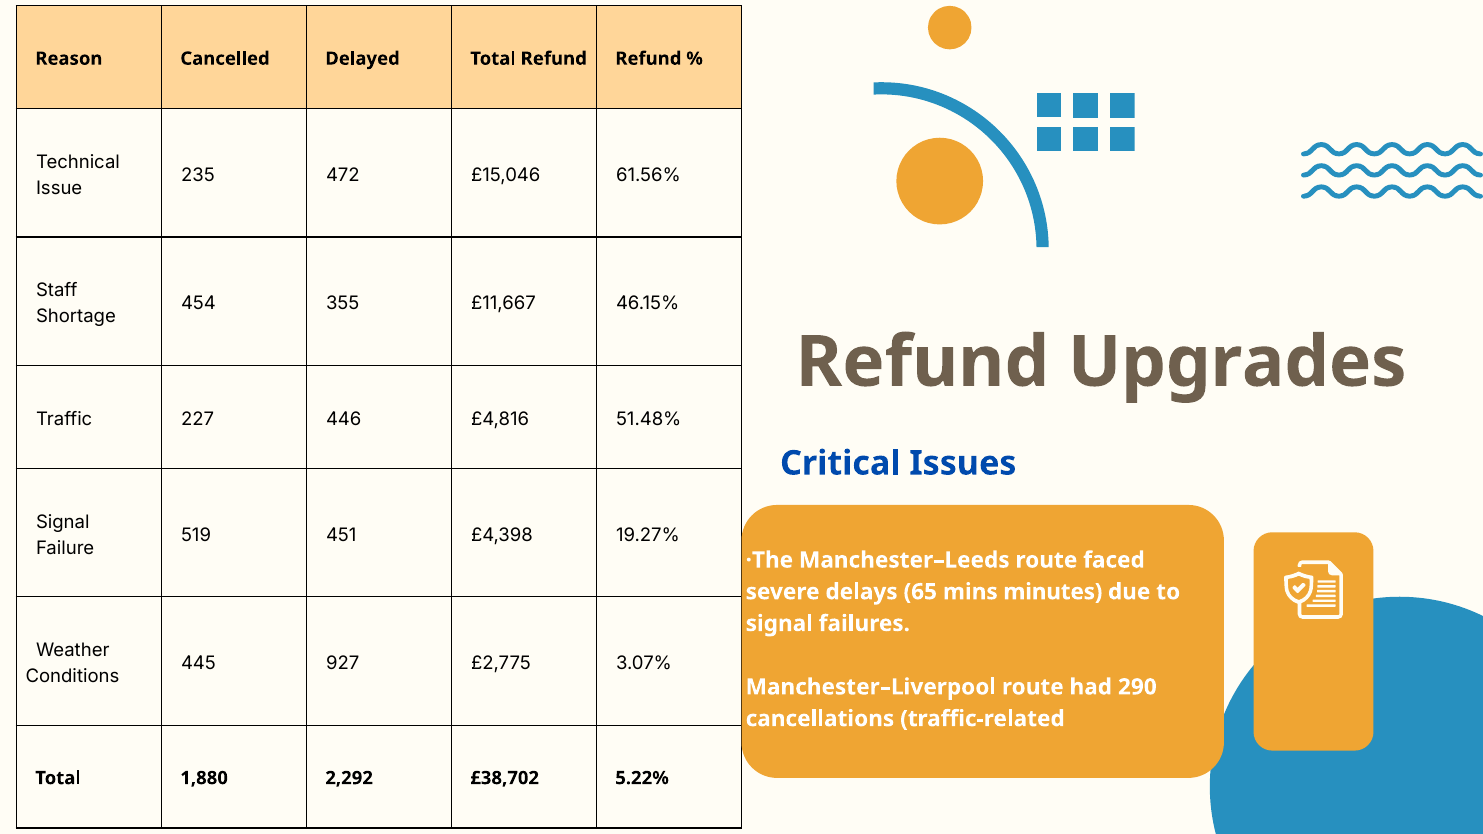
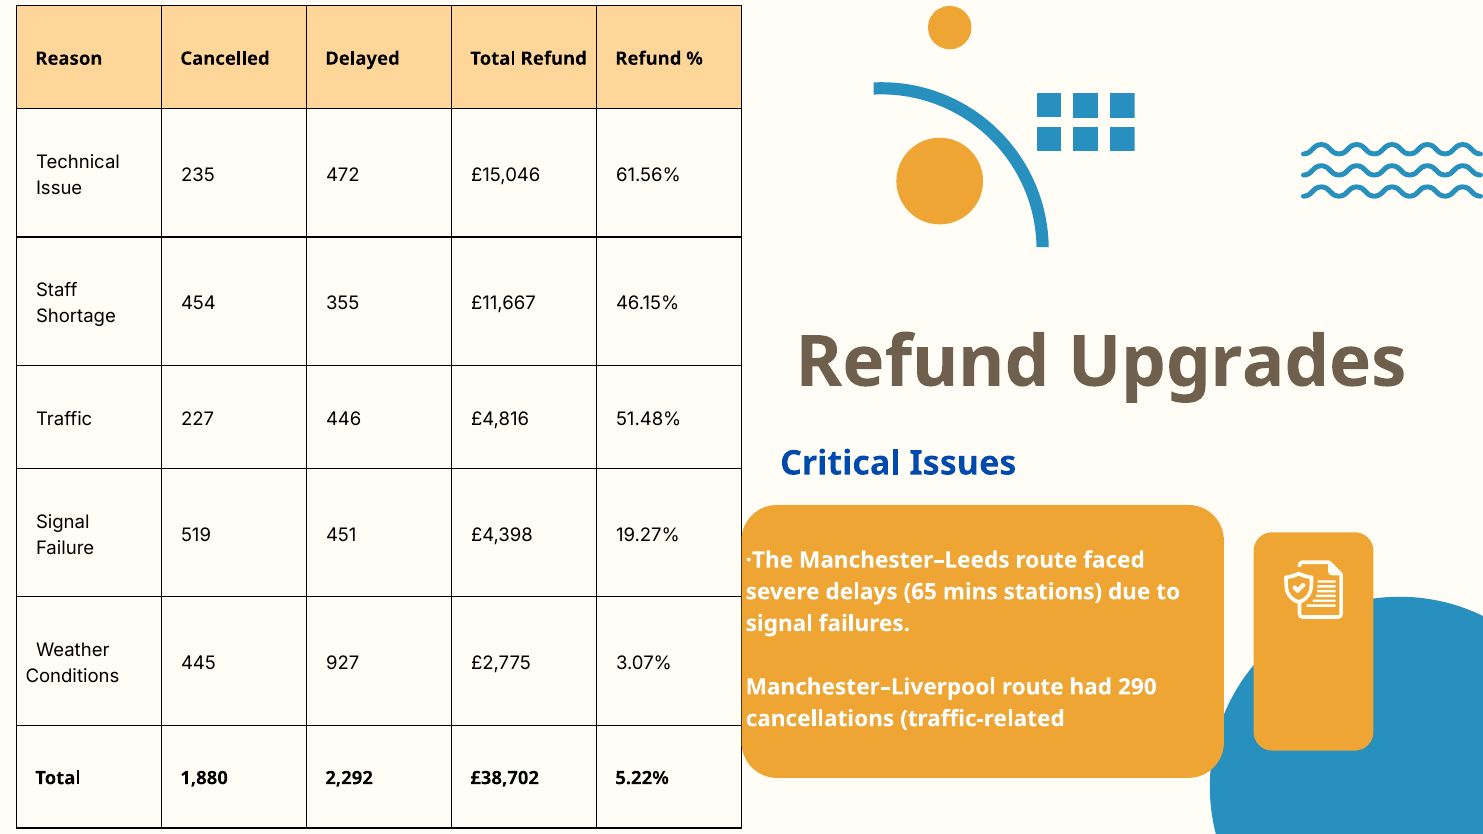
minutes: minutes -> stations
